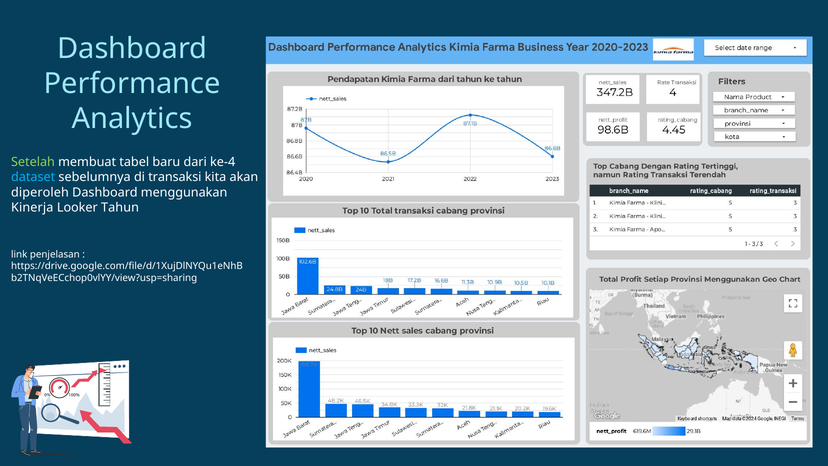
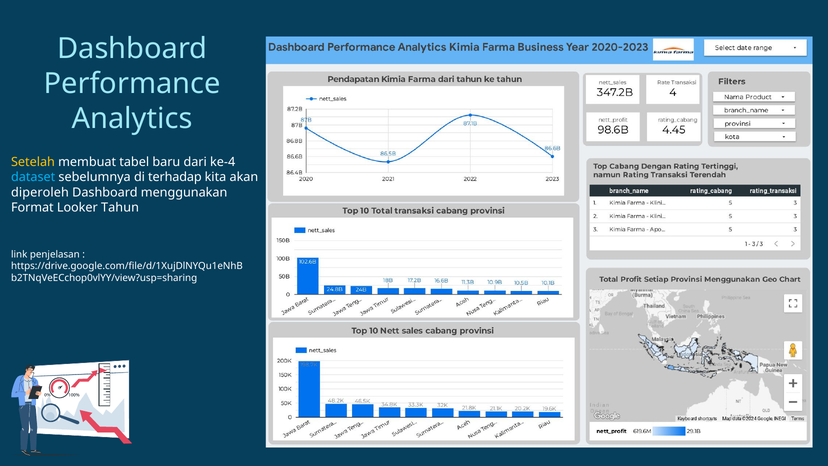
Setelah colour: light green -> yellow
transaksi: transaksi -> terhadap
Kinerja: Kinerja -> Format
